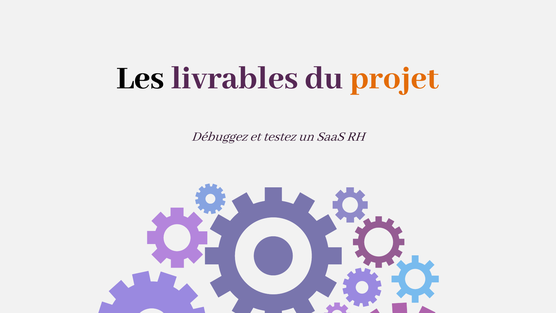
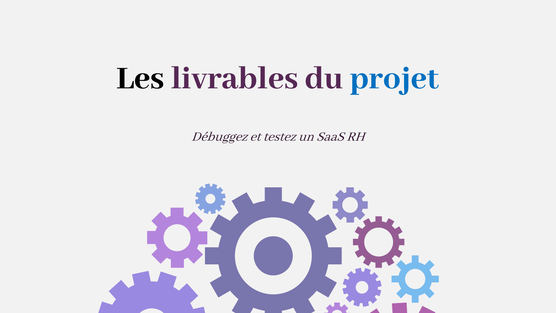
projet colour: orange -> blue
